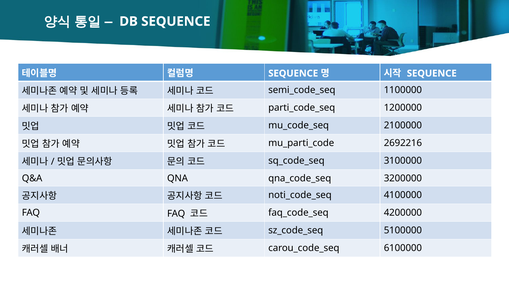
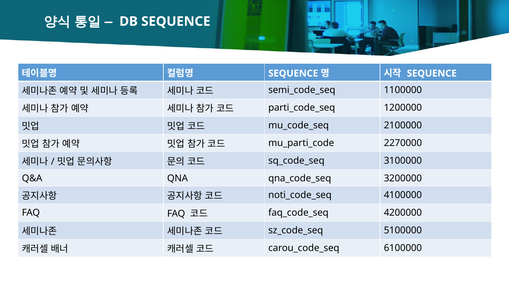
2692216: 2692216 -> 2270000
